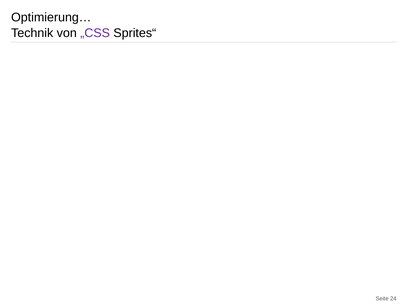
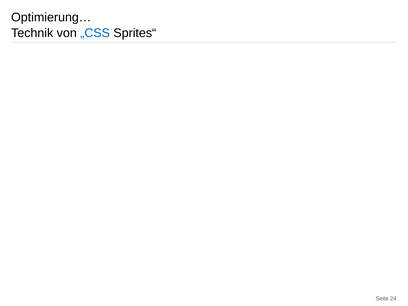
„CSS colour: purple -> blue
